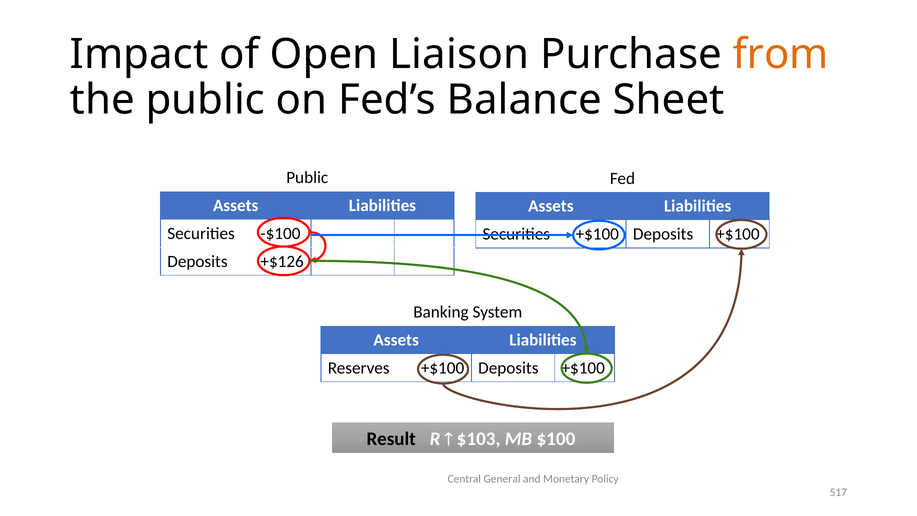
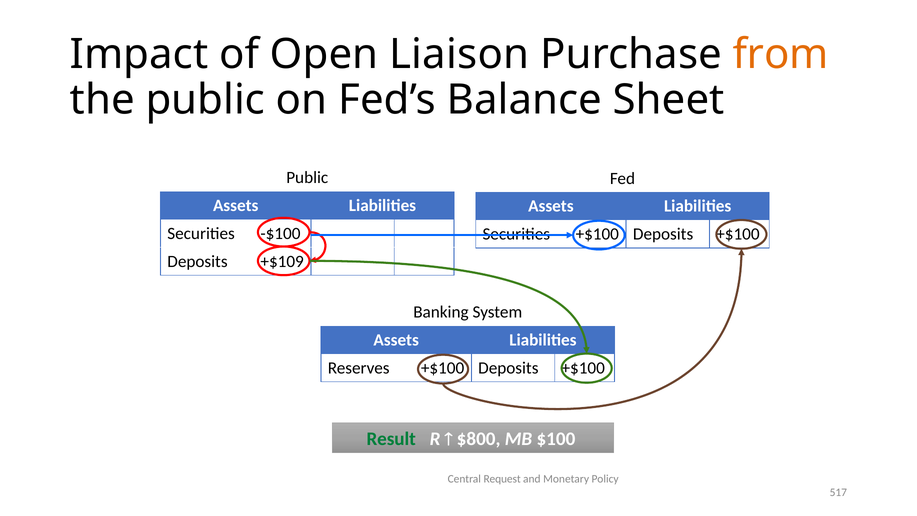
+$126: +$126 -> +$109
Result colour: black -> green
$103: $103 -> $800
General: General -> Request
